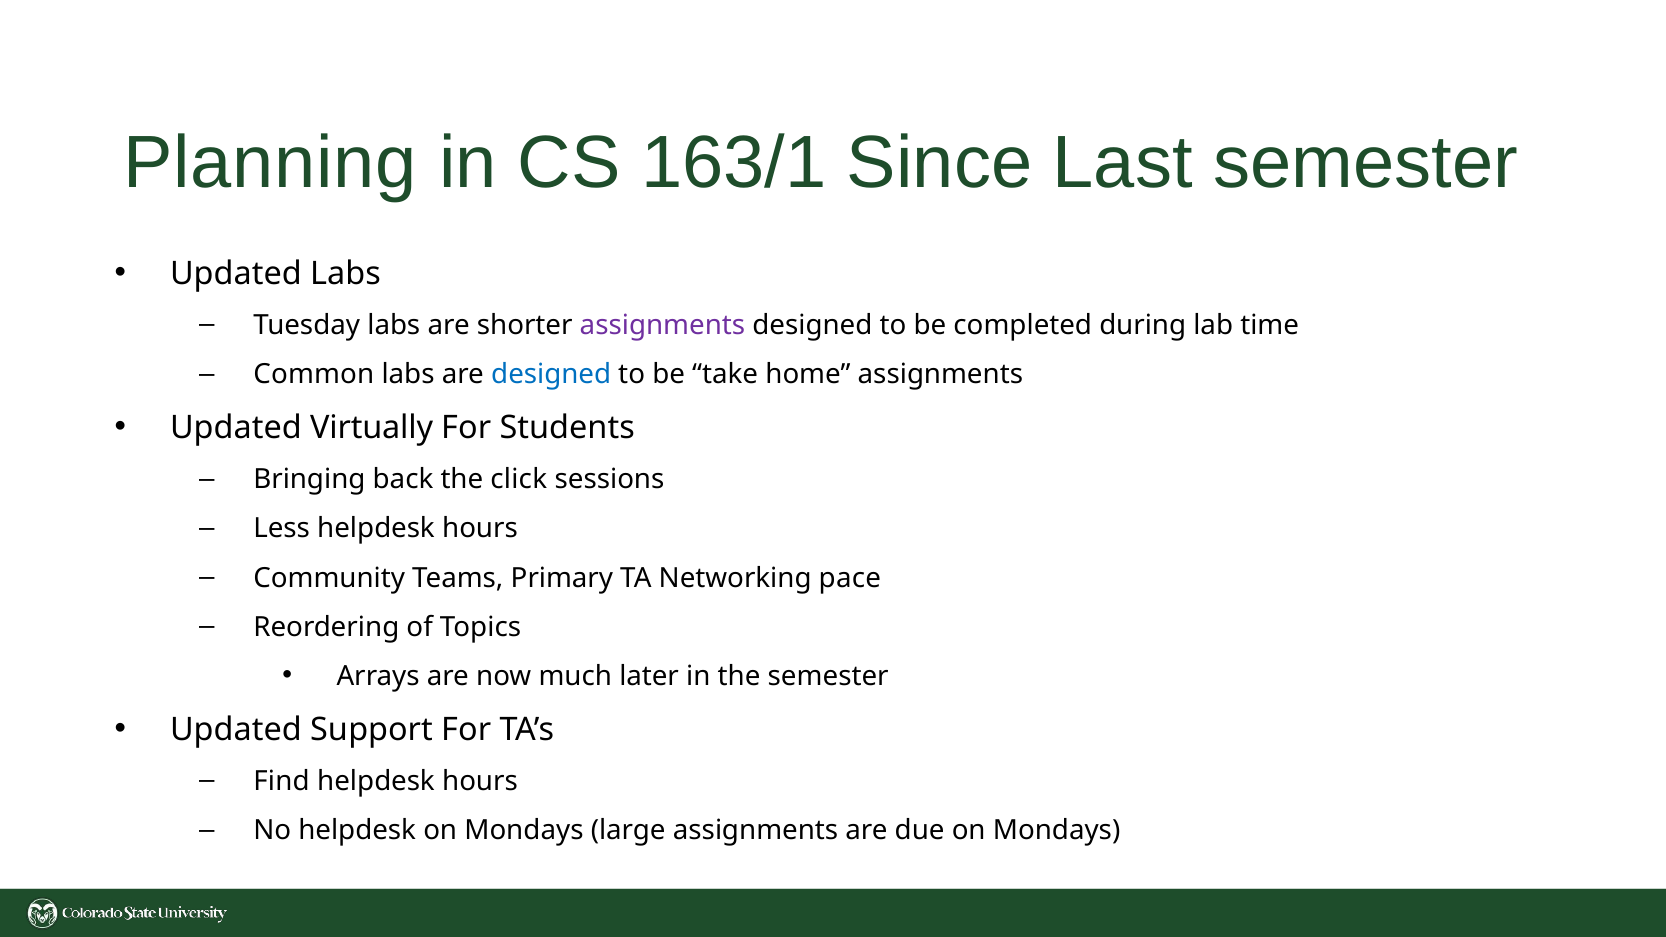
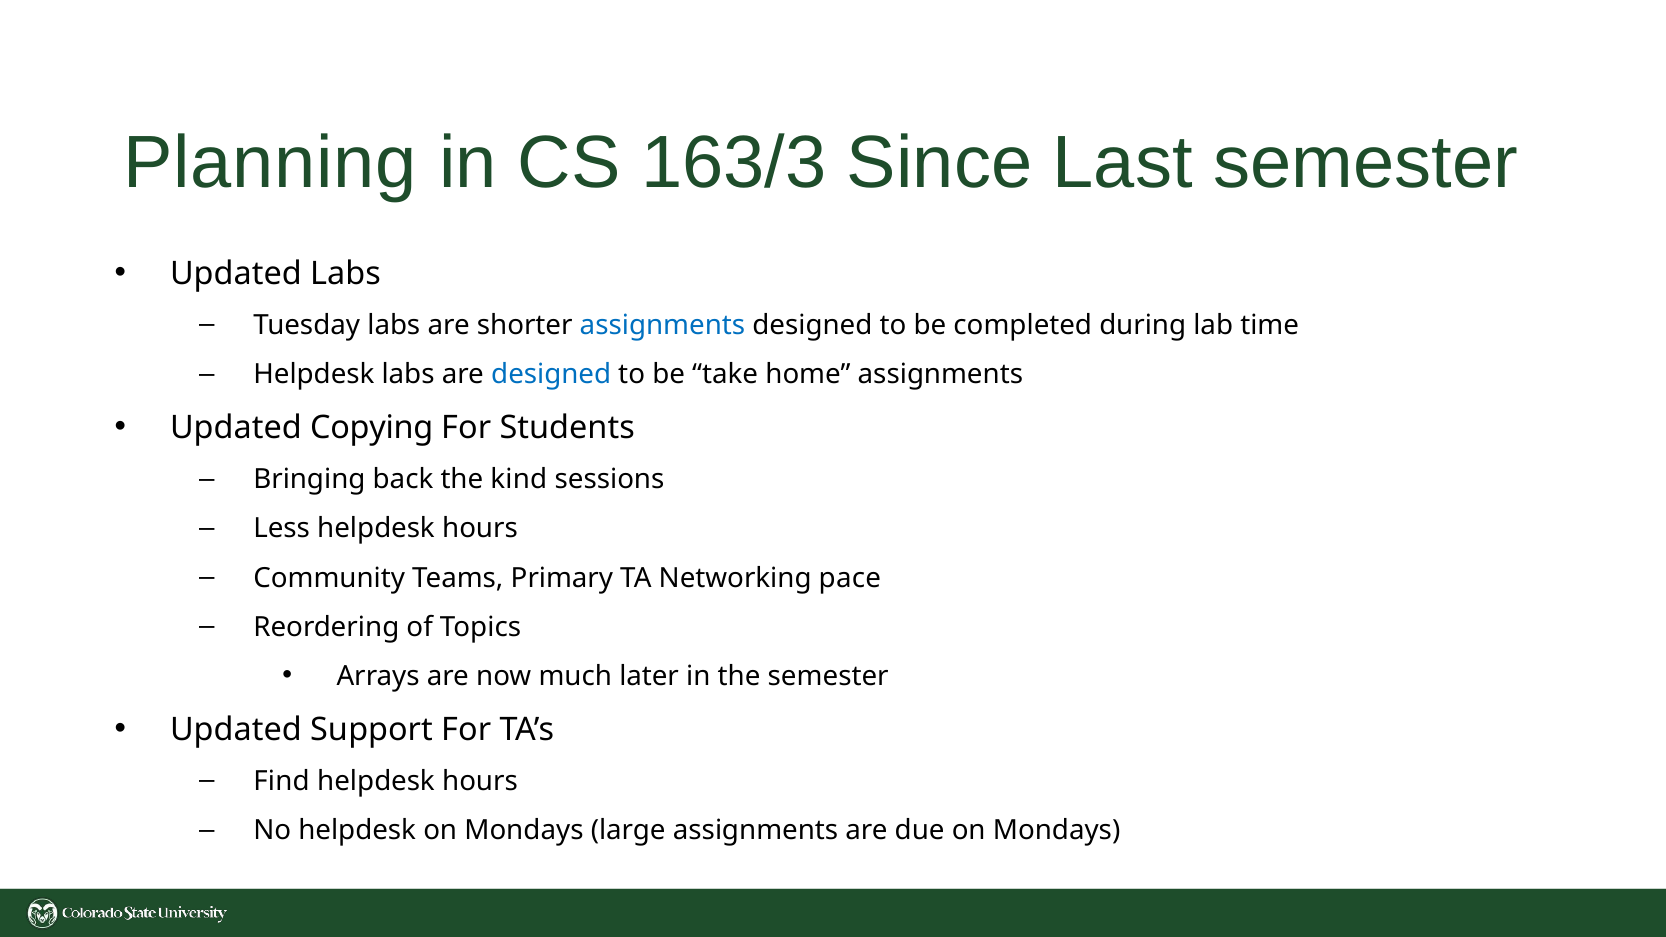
163/1: 163/1 -> 163/3
assignments at (662, 325) colour: purple -> blue
Common at (314, 375): Common -> Helpdesk
Virtually: Virtually -> Copying
click: click -> kind
